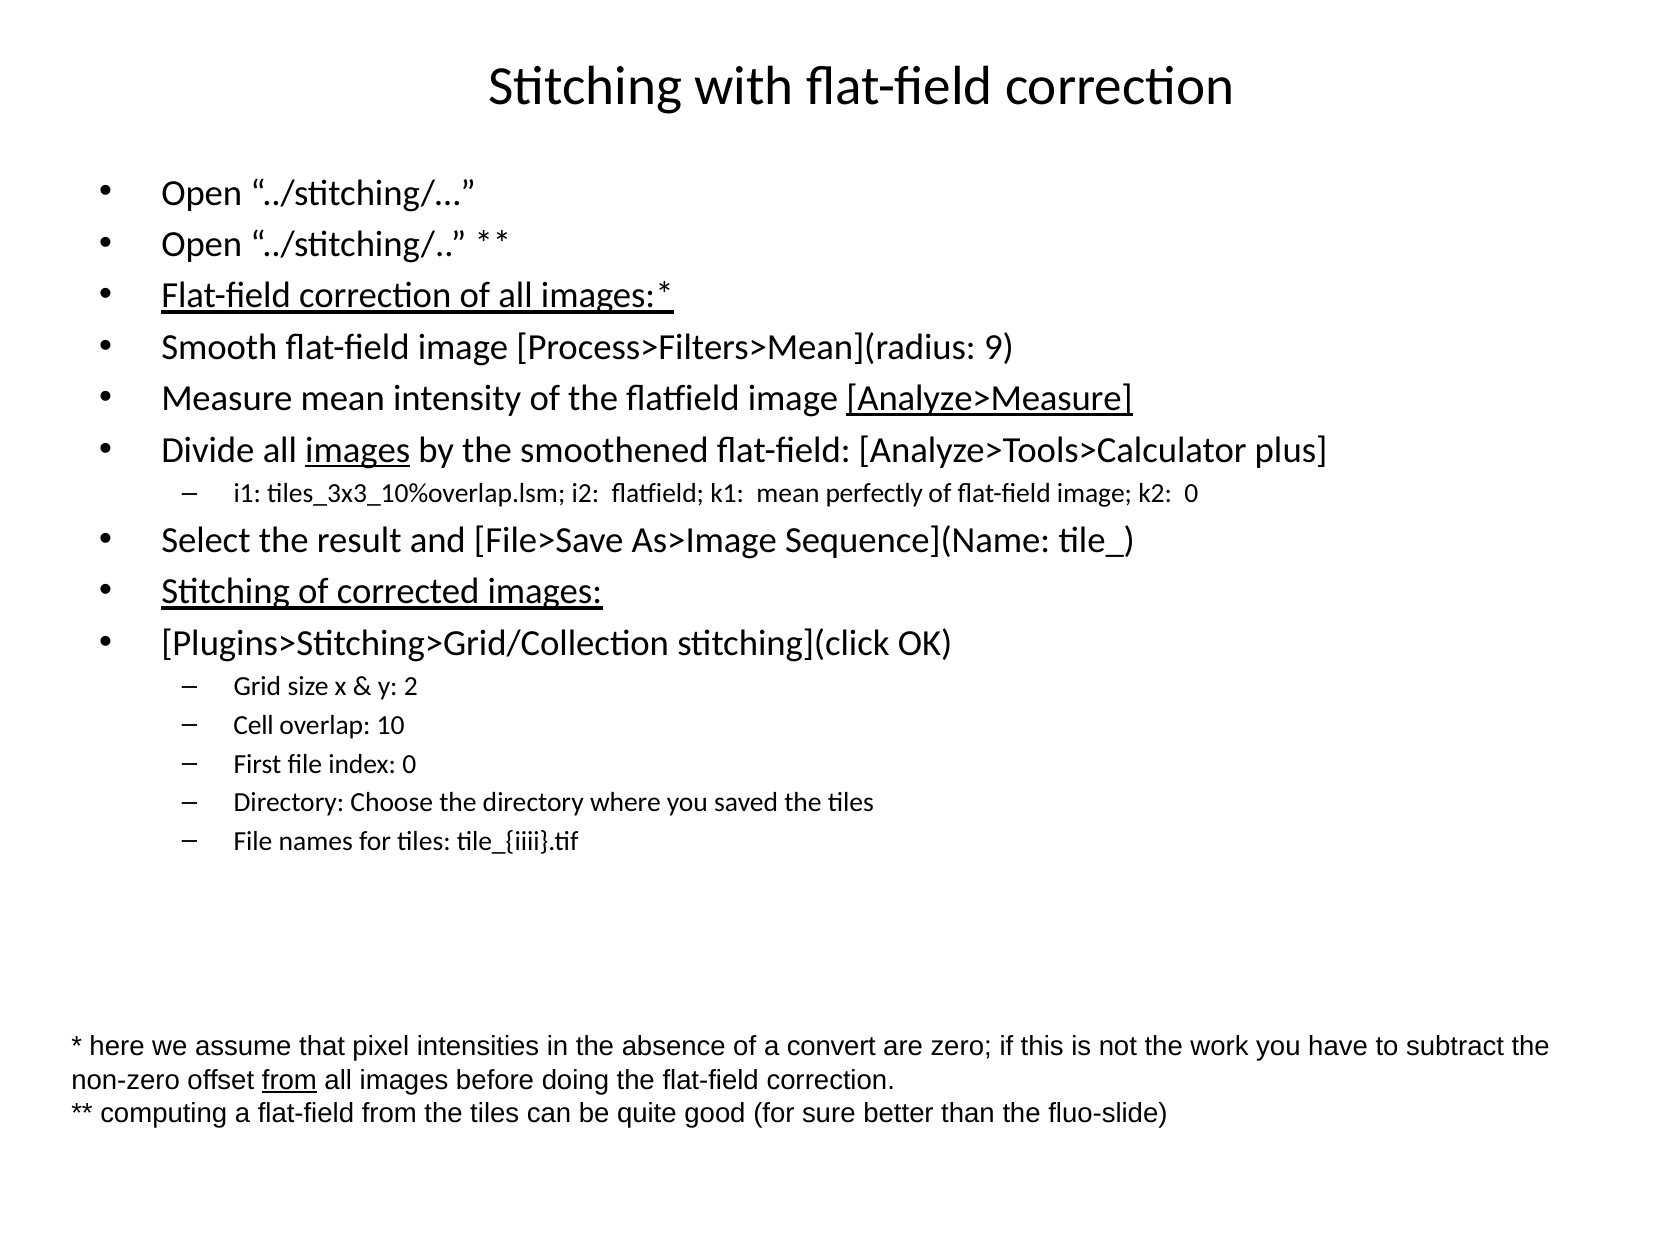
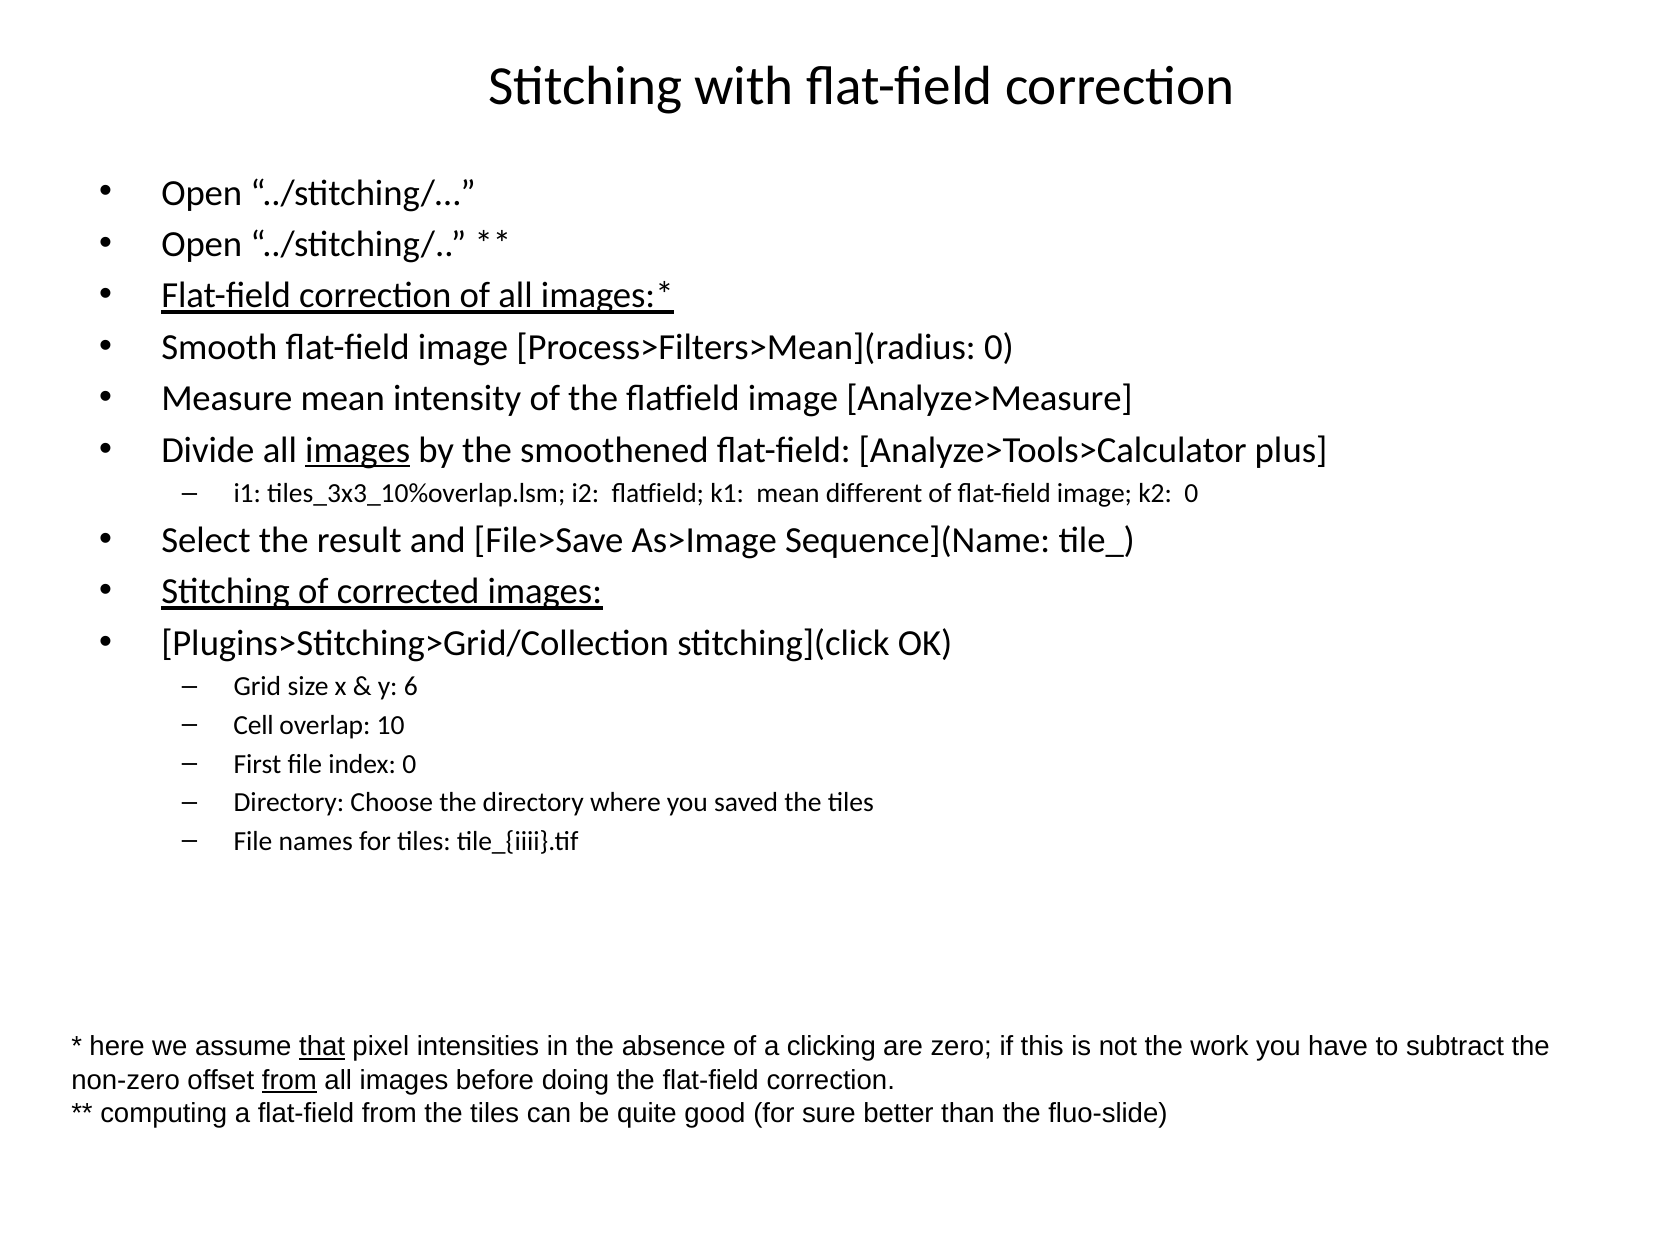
Process>Filters>Mean](radius 9: 9 -> 0
Analyze>Measure underline: present -> none
perfectly: perfectly -> different
2: 2 -> 6
that underline: none -> present
convert: convert -> clicking
